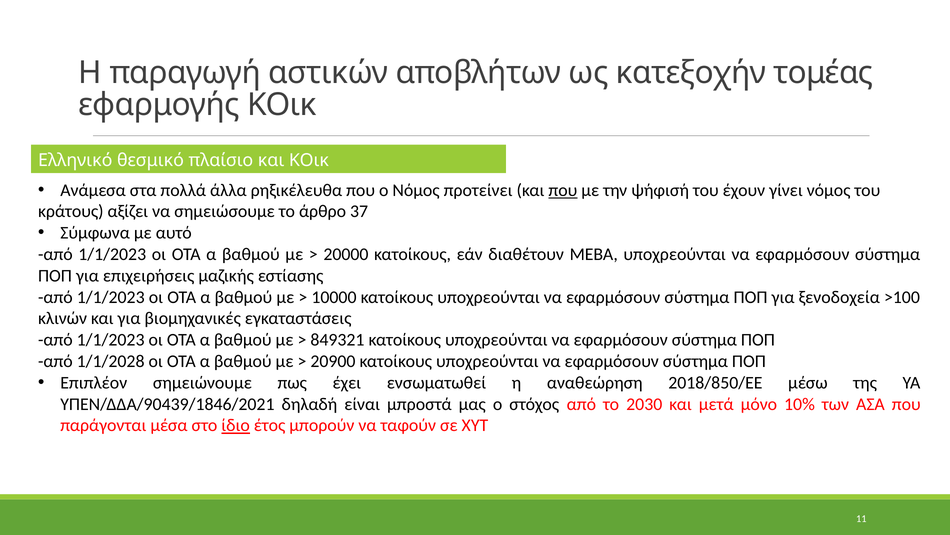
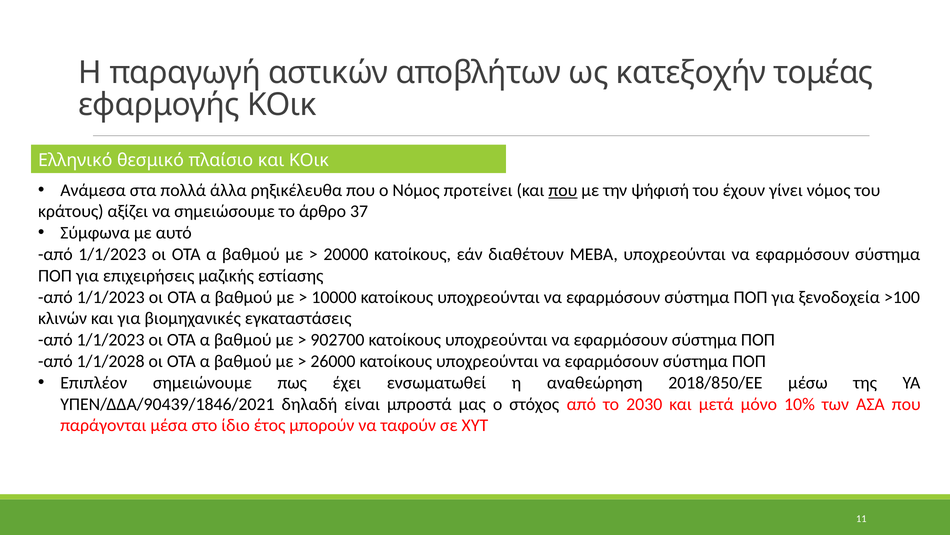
849321: 849321 -> 902700
20900: 20900 -> 26000
ίδιο underline: present -> none
